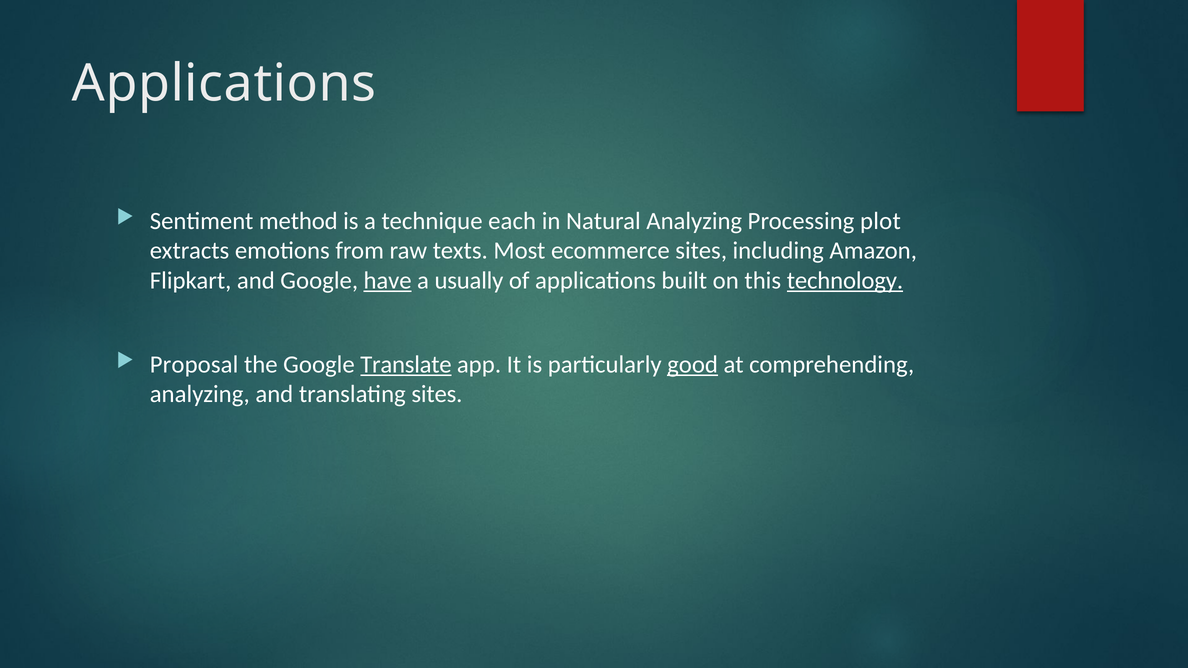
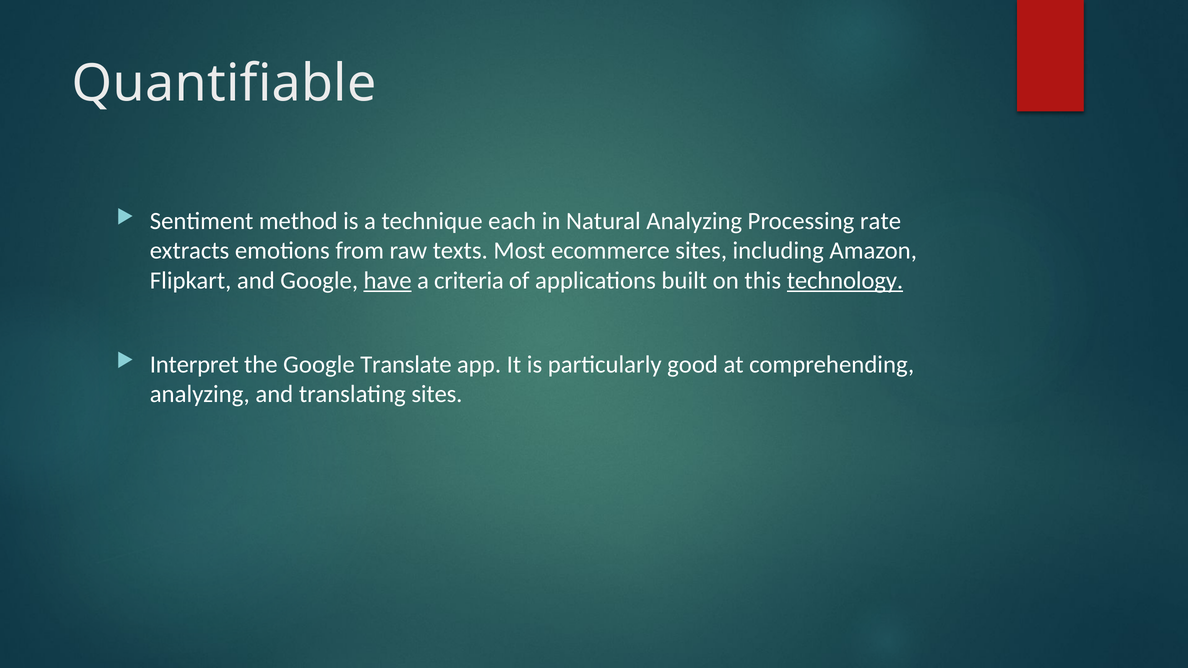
Applications at (224, 83): Applications -> Quantifiable
plot: plot -> rate
usually: usually -> criteria
Proposal: Proposal -> Interpret
Translate underline: present -> none
good underline: present -> none
